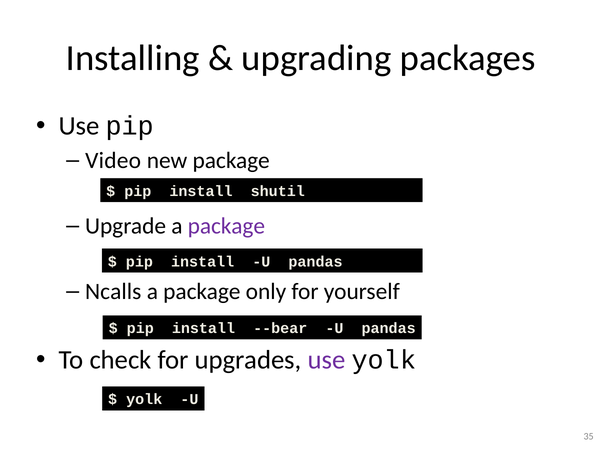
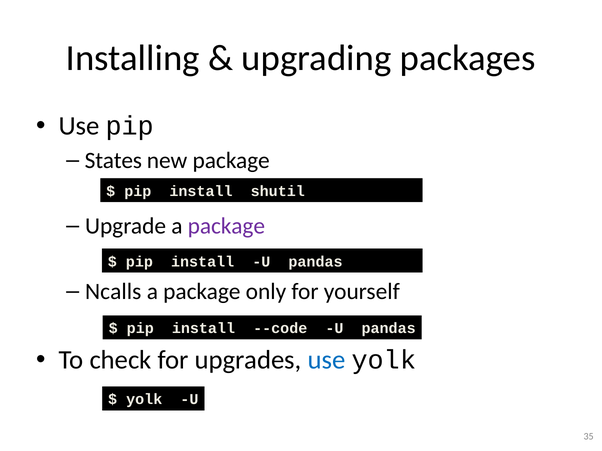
Video: Video -> States
--bear: --bear -> --code
use at (327, 361) colour: purple -> blue
